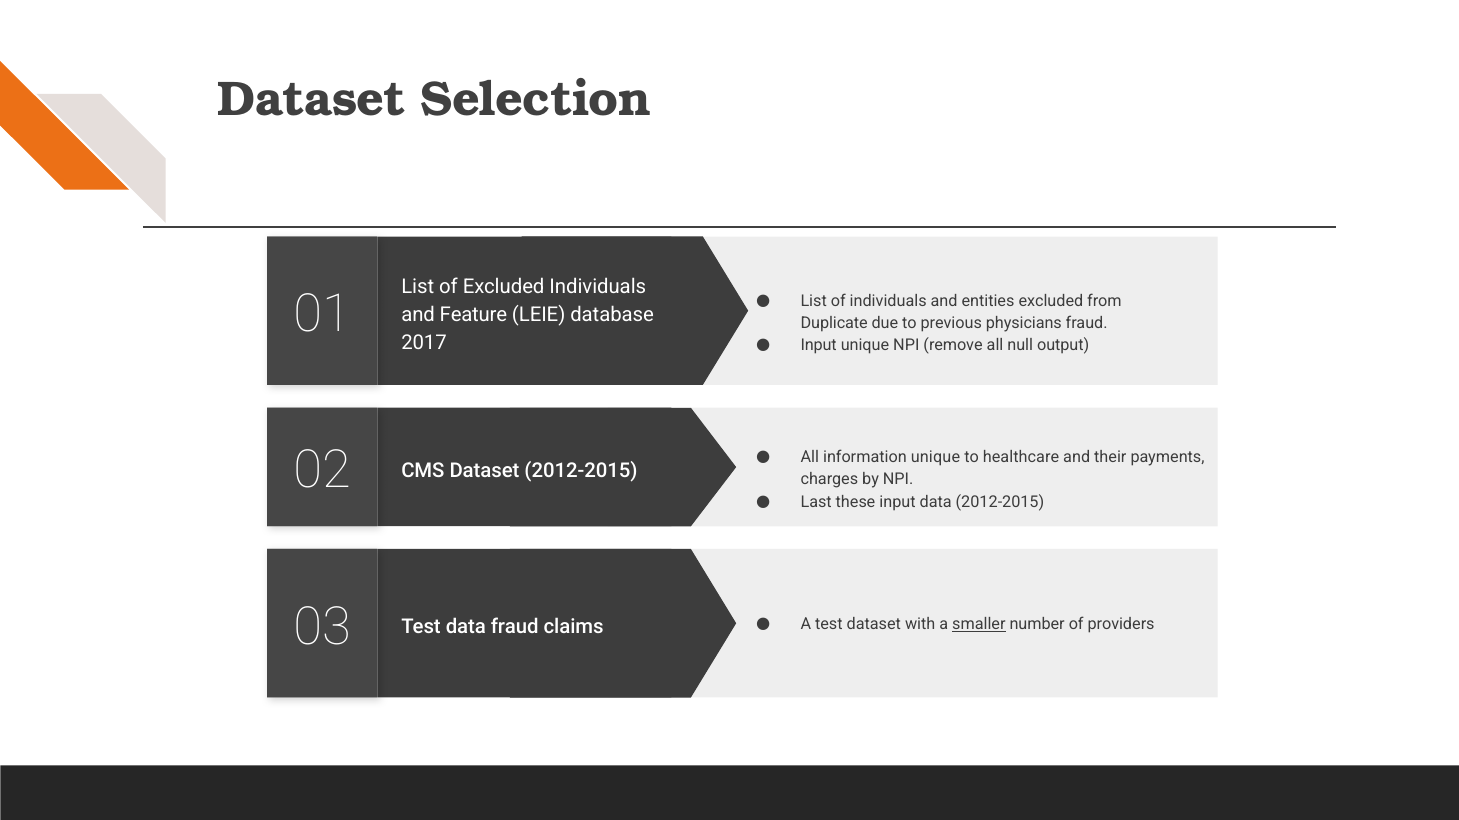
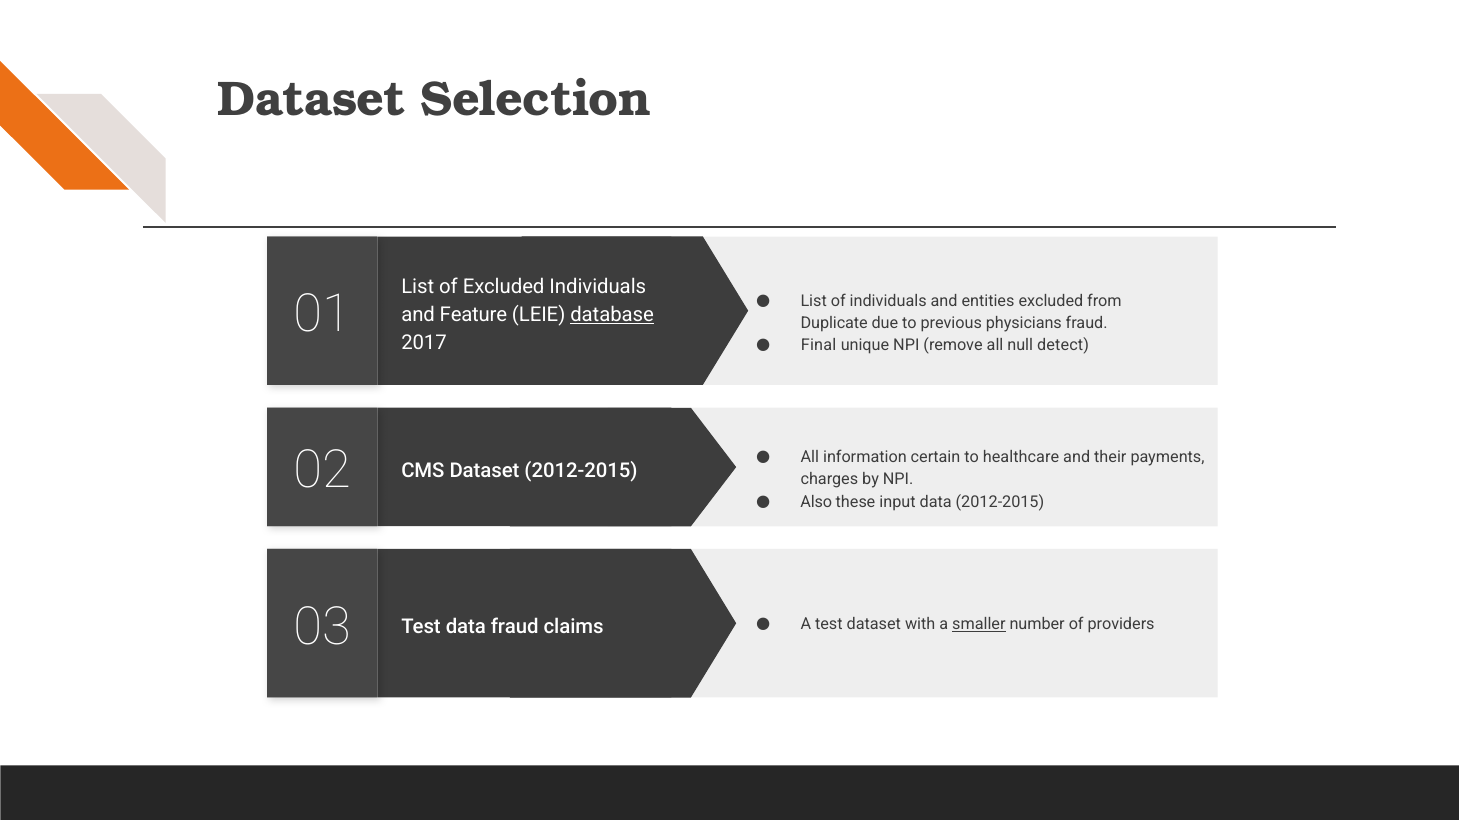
database underline: none -> present
Input at (819, 346): Input -> Final
output: output -> detect
information unique: unique -> certain
Last: Last -> Also
